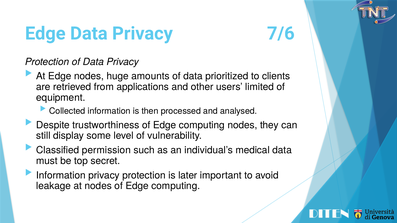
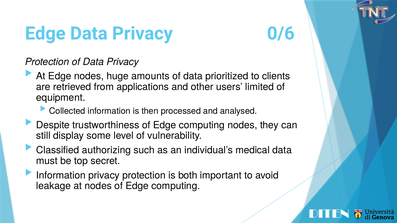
7/6: 7/6 -> 0/6
permission: permission -> authorizing
later: later -> both
